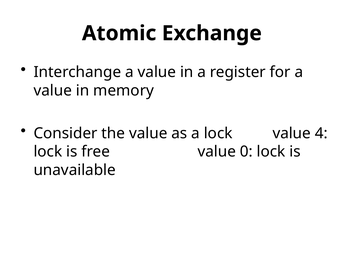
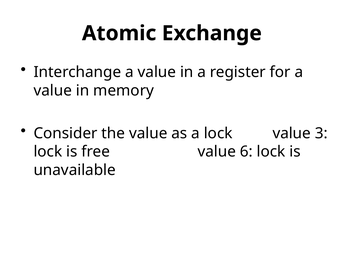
4: 4 -> 3
0: 0 -> 6
